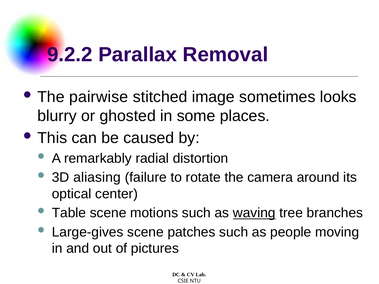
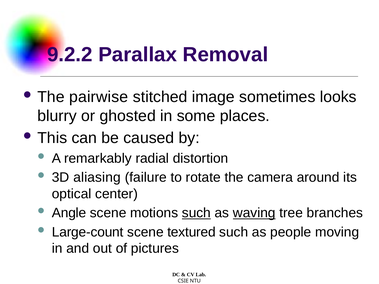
Table: Table -> Angle
such at (196, 213) underline: none -> present
Large-gives: Large-gives -> Large-count
patches: patches -> textured
